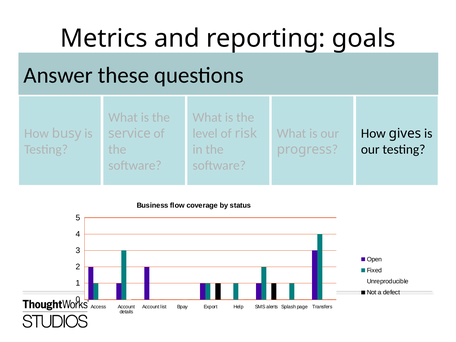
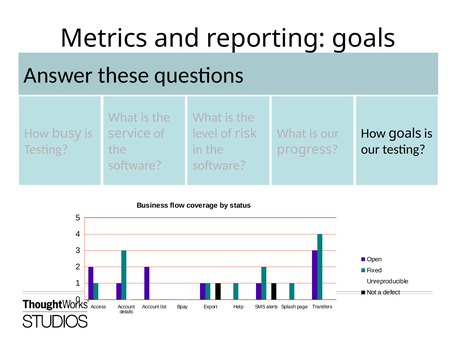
How gives: gives -> goals
